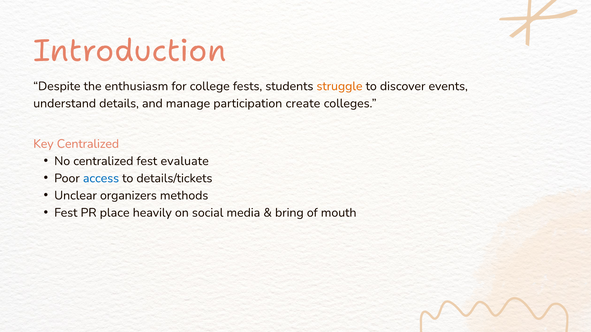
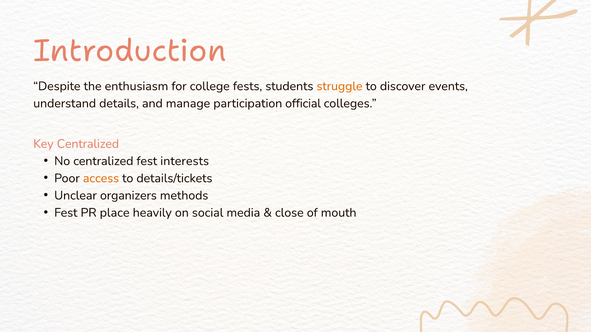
create: create -> official
evaluate: evaluate -> interests
access colour: blue -> orange
bring: bring -> close
